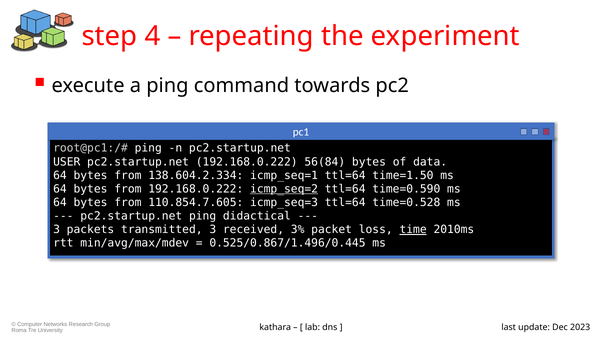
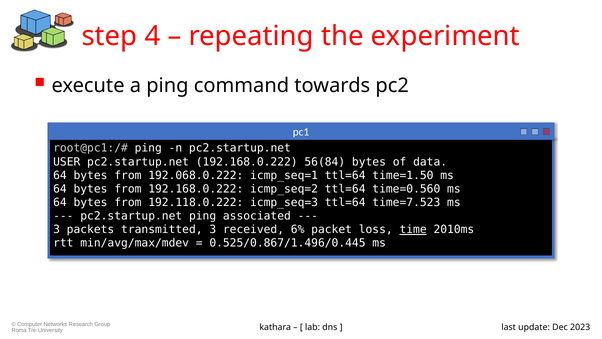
138.604.2.334: 138.604.2.334 -> 192.068.0.222
icmp_seq=2 underline: present -> none
time=0.590: time=0.590 -> time=0.560
110.854.7.605: 110.854.7.605 -> 192.118.0.222
time=0.528: time=0.528 -> time=7.523
didactical: didactical -> associated
3%: 3% -> 6%
